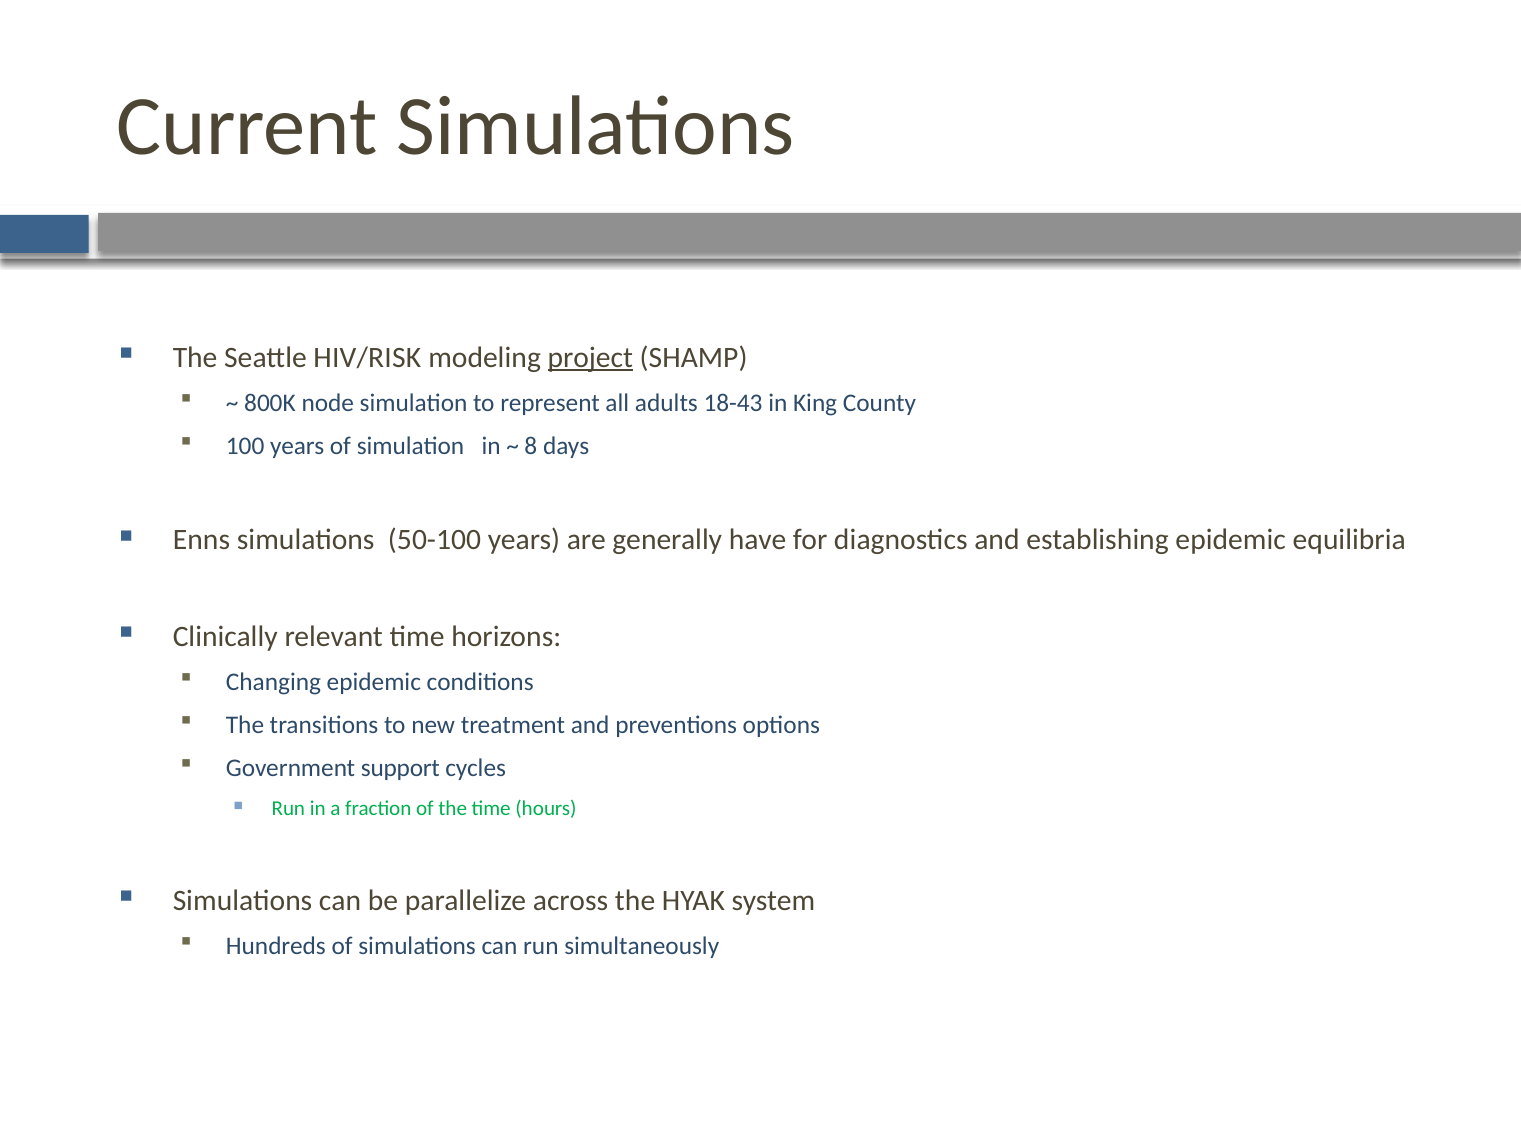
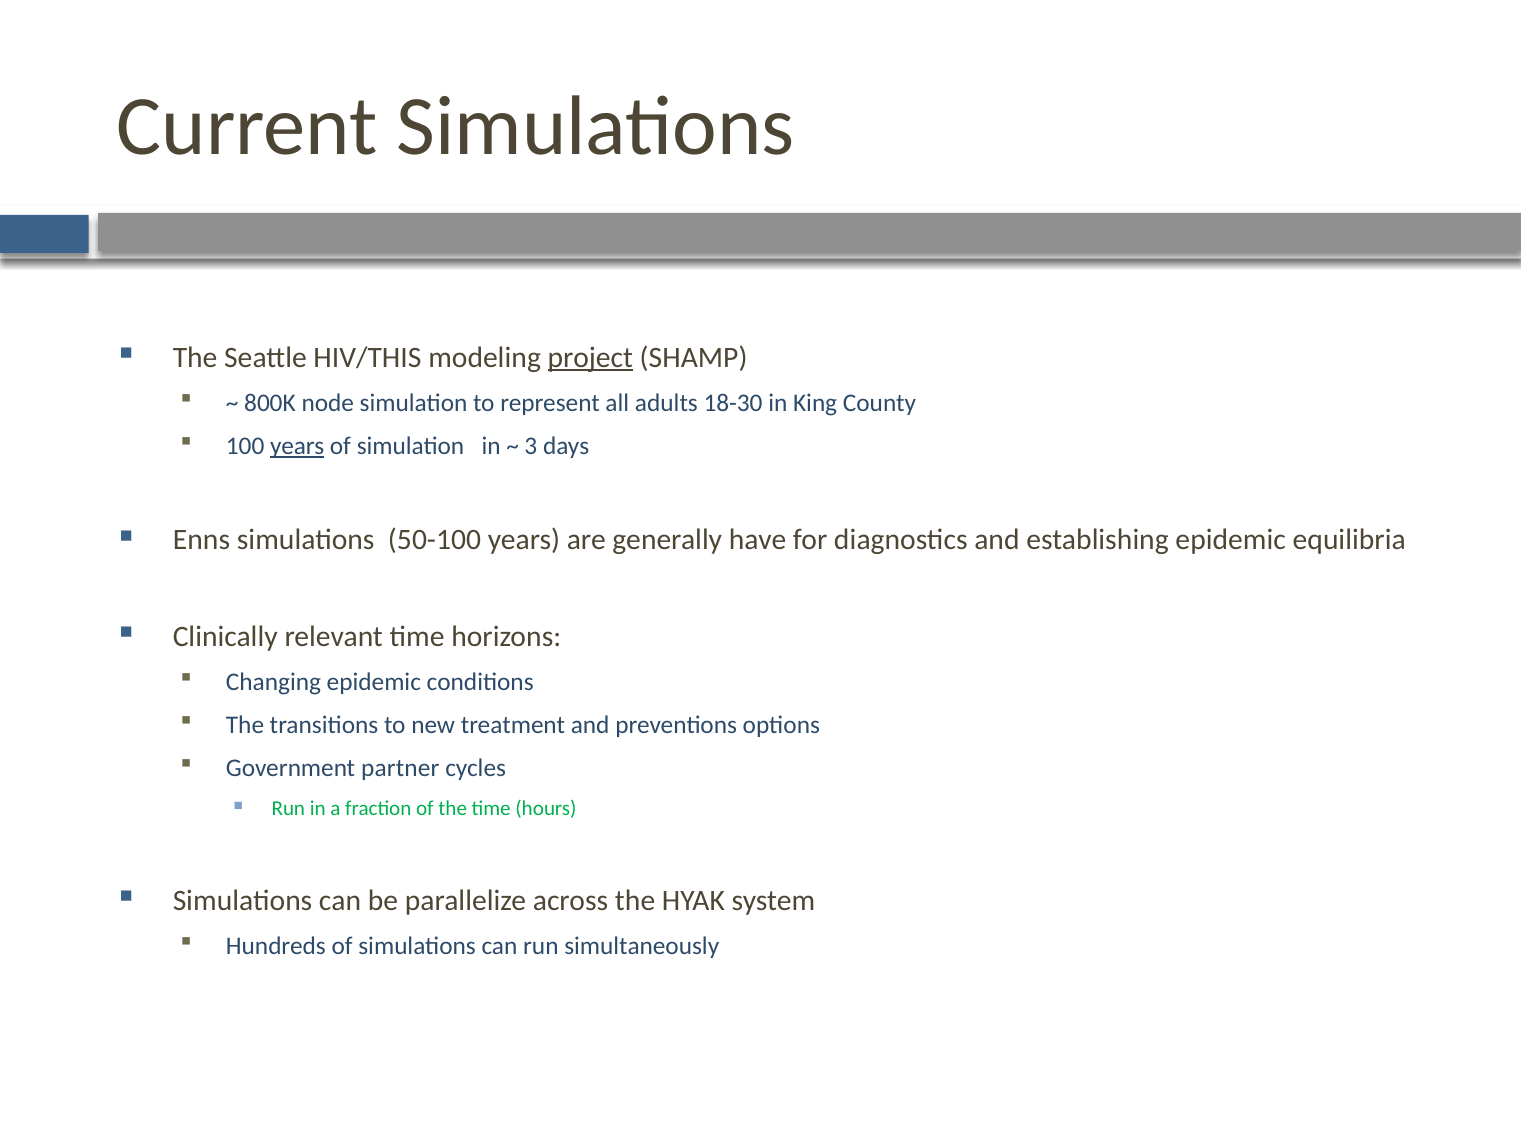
HIV/RISK: HIV/RISK -> HIV/THIS
18-43: 18-43 -> 18-30
years at (297, 446) underline: none -> present
8: 8 -> 3
support: support -> partner
